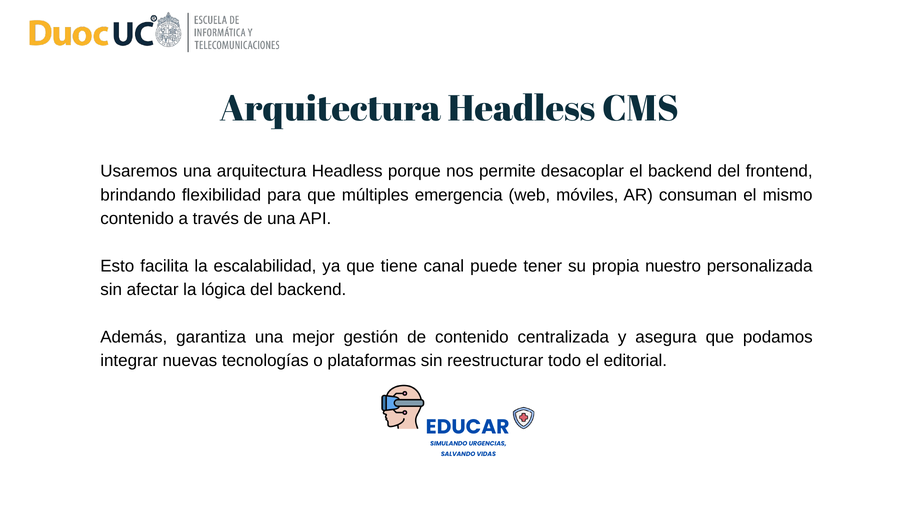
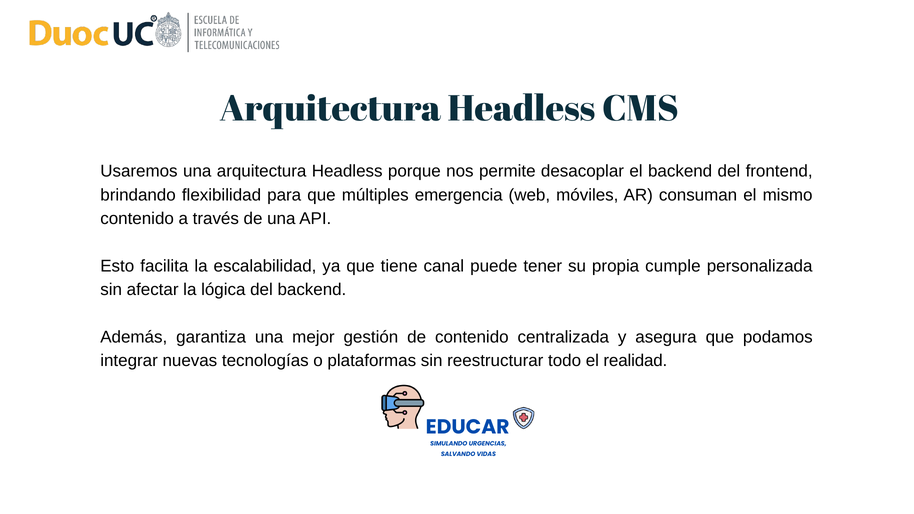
nuestro: nuestro -> cumple
editorial: editorial -> realidad
